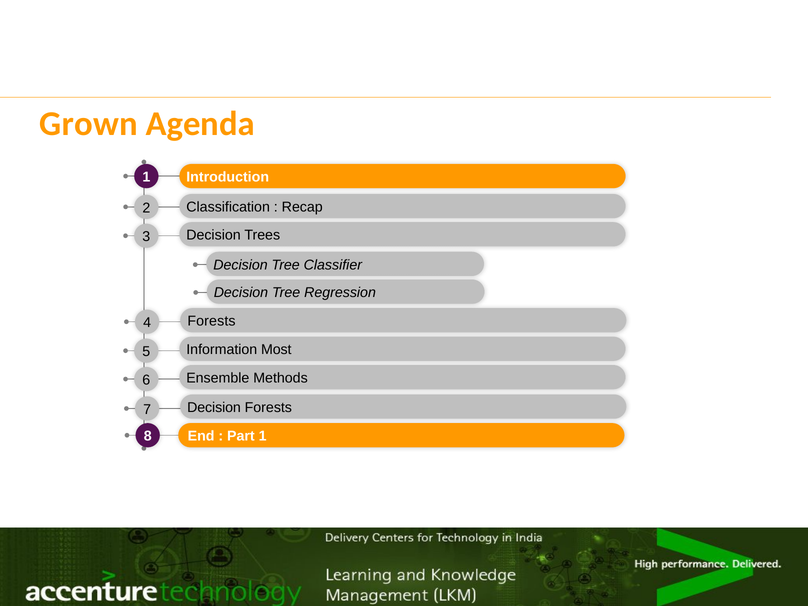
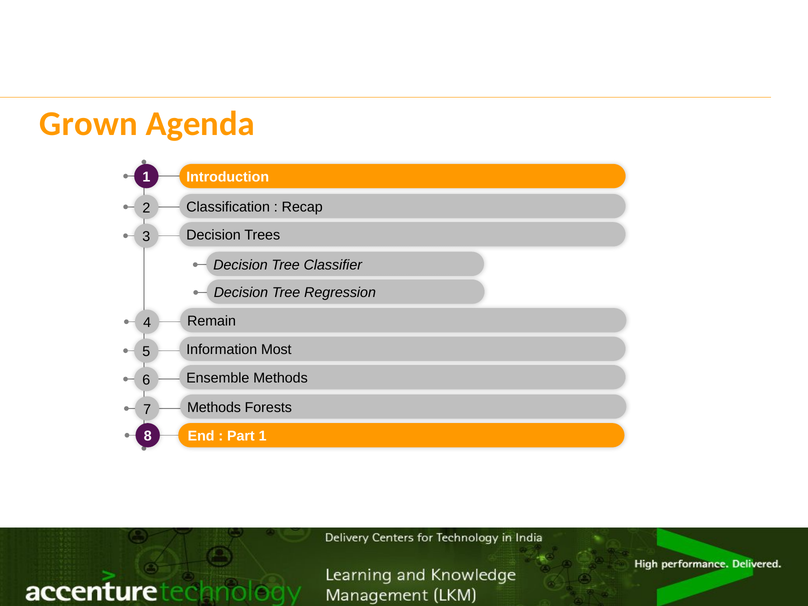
Forests at (211, 321): Forests -> Remain
Decision at (214, 408): Decision -> Methods
